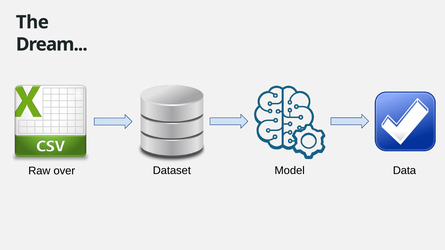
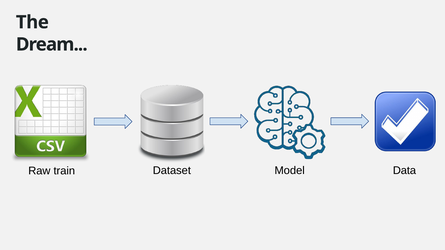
over: over -> train
